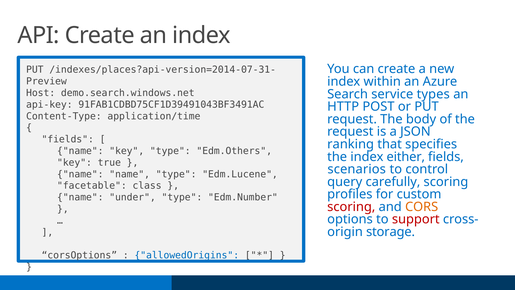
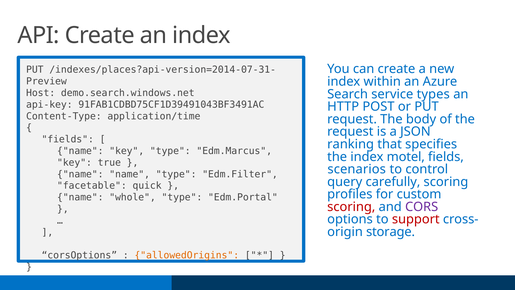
Edm.Others: Edm.Others -> Edm.Marcus
either: either -> motel
Edm.Lucene: Edm.Lucene -> Edm.Filter
class: class -> quick
under: under -> whole
Edm.Number: Edm.Number -> Edm.Portal
CORS colour: orange -> purple
allowedOrigins colour: blue -> orange
